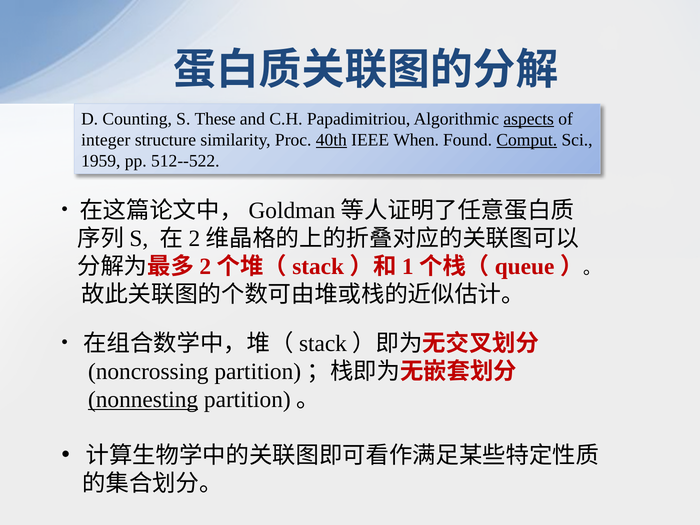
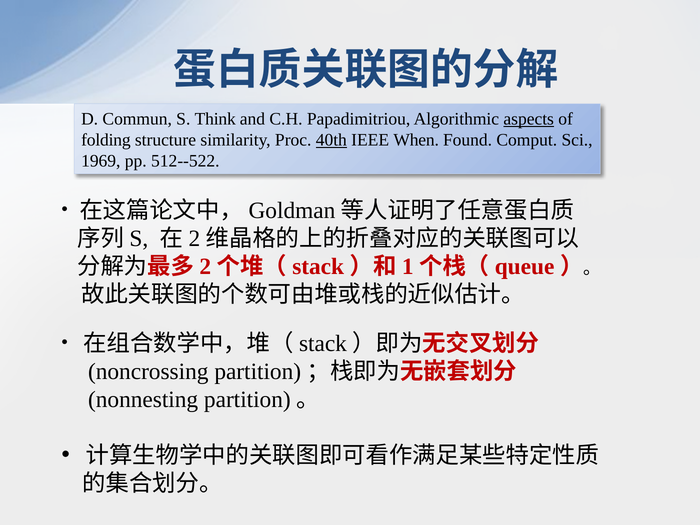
Counting: Counting -> Commun
These: These -> Think
integer: integer -> folding
Comput underline: present -> none
1959: 1959 -> 1969
nonnesting underline: present -> none
